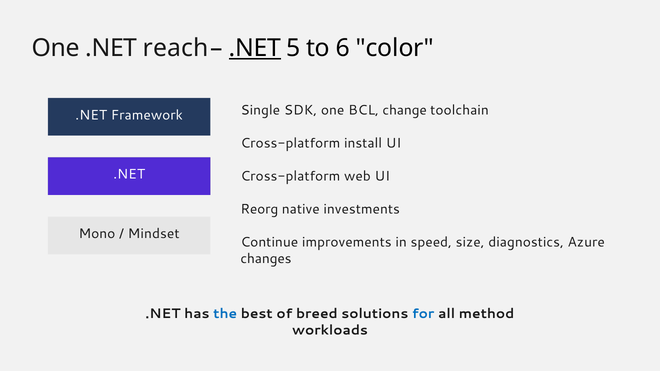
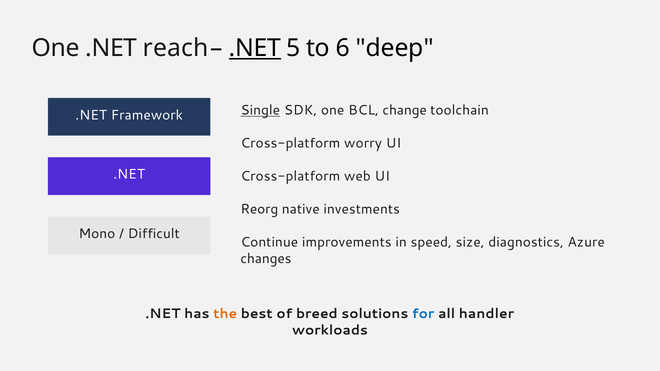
color: color -> deep
Single underline: none -> present
install: install -> worry
Mindset: Mindset -> Difficult
the colour: blue -> orange
method: method -> handler
